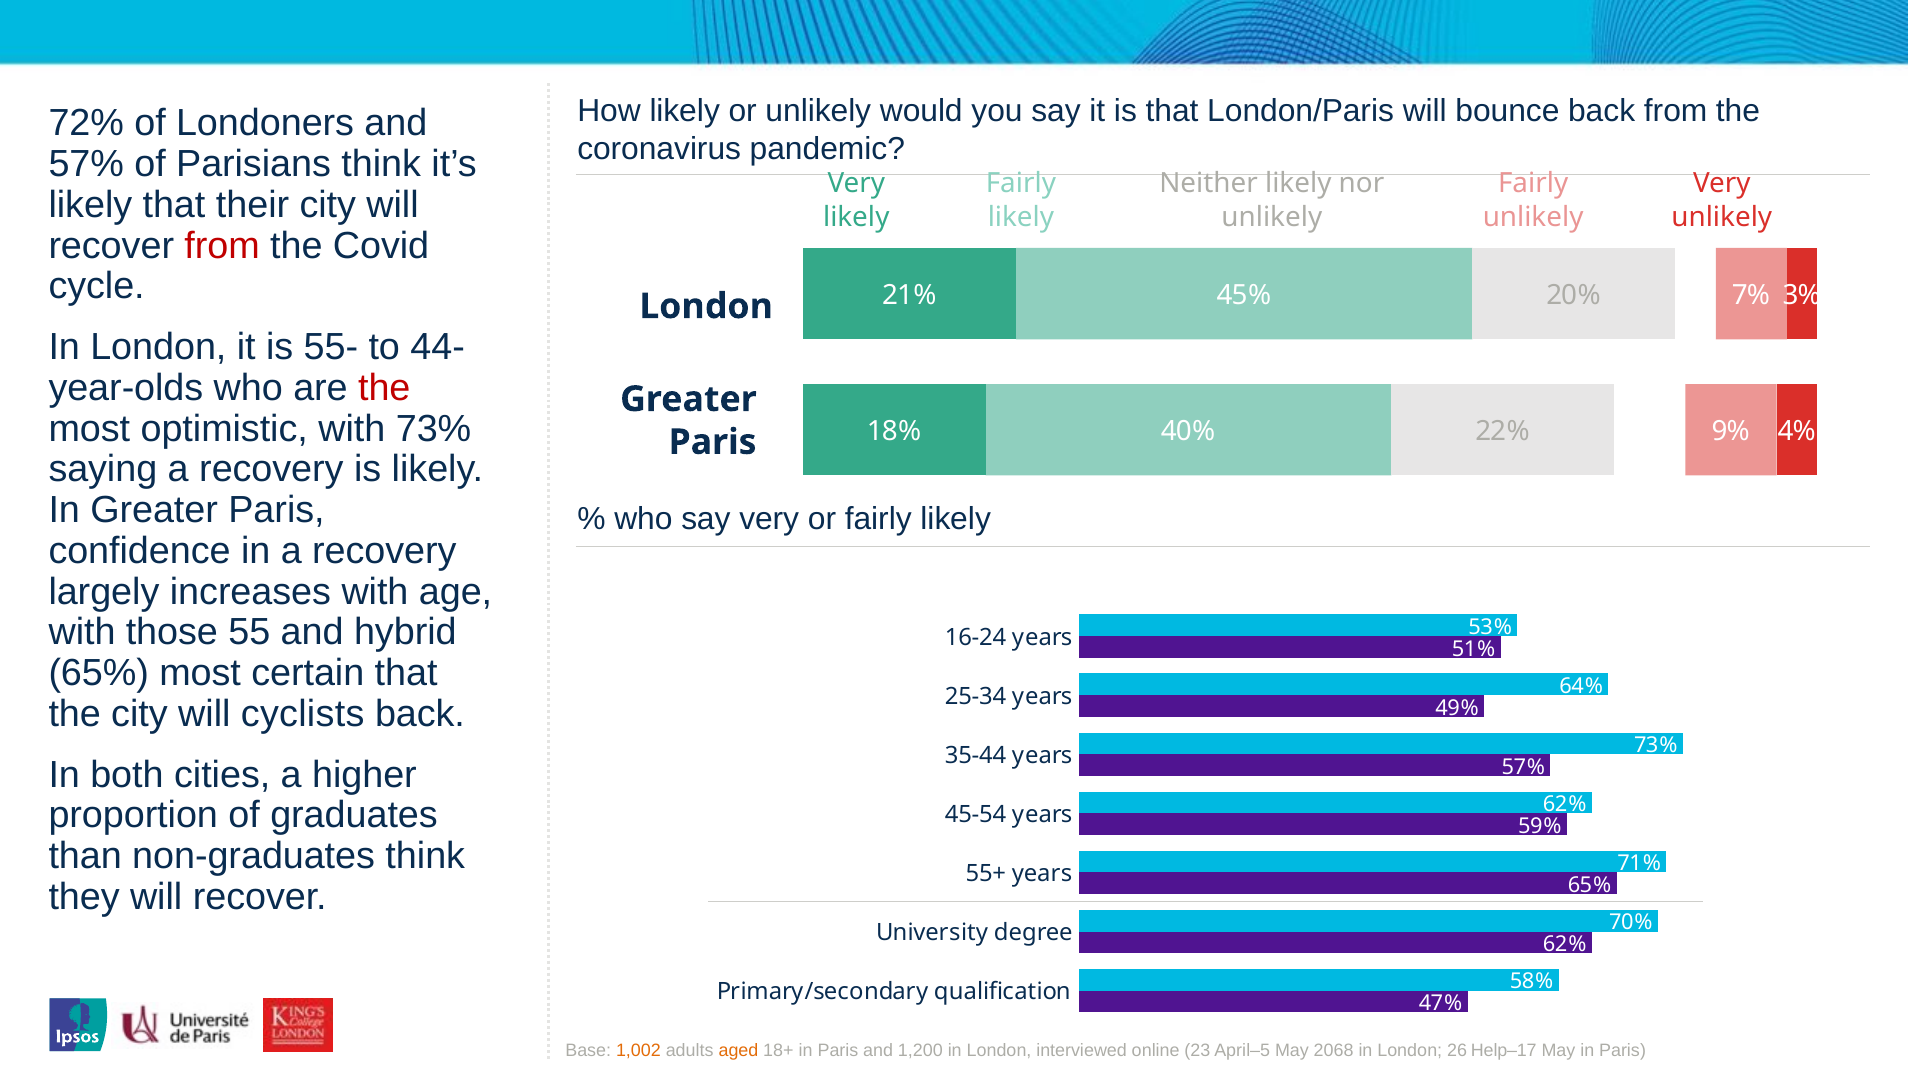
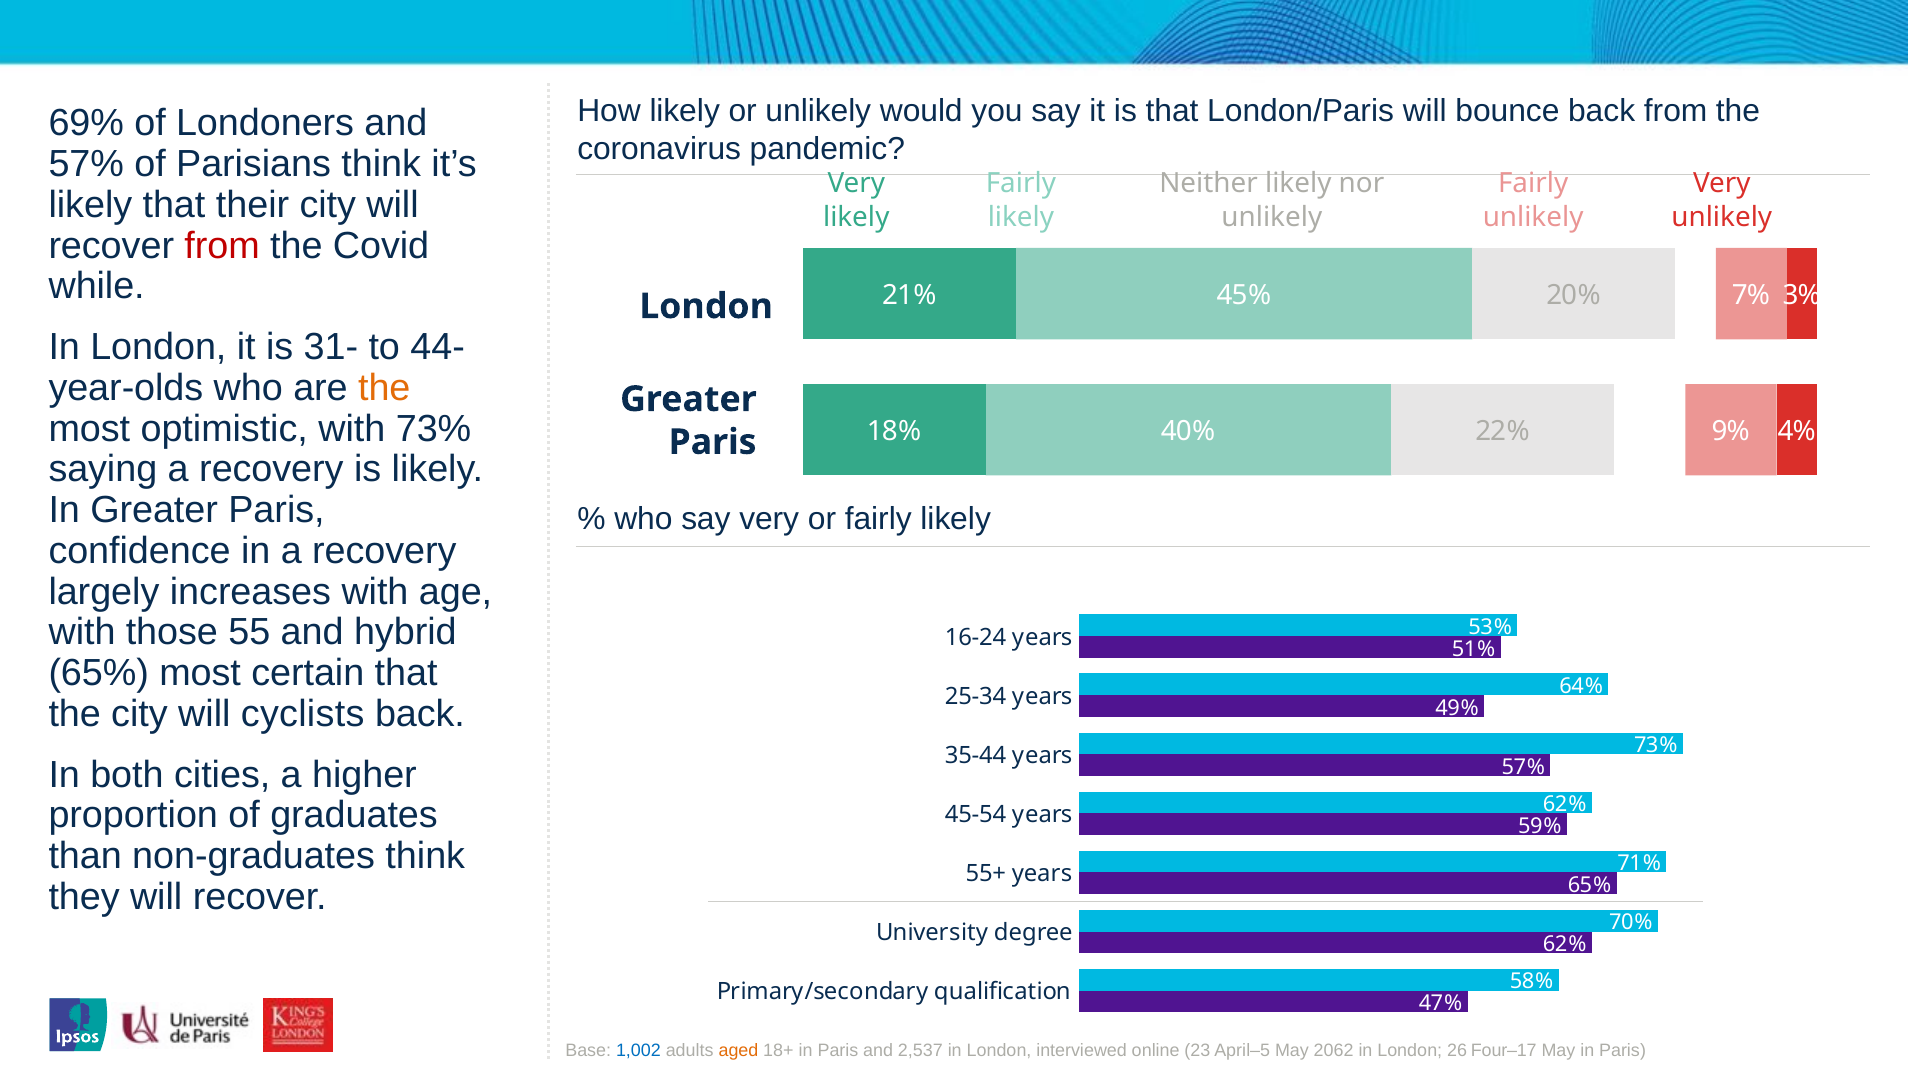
72%: 72% -> 69%
cycle: cycle -> while
55-: 55- -> 31-
the at (384, 388) colour: red -> orange
1,002 colour: orange -> blue
1,200: 1,200 -> 2,537
2068: 2068 -> 2062
Help–17: Help–17 -> Four–17
